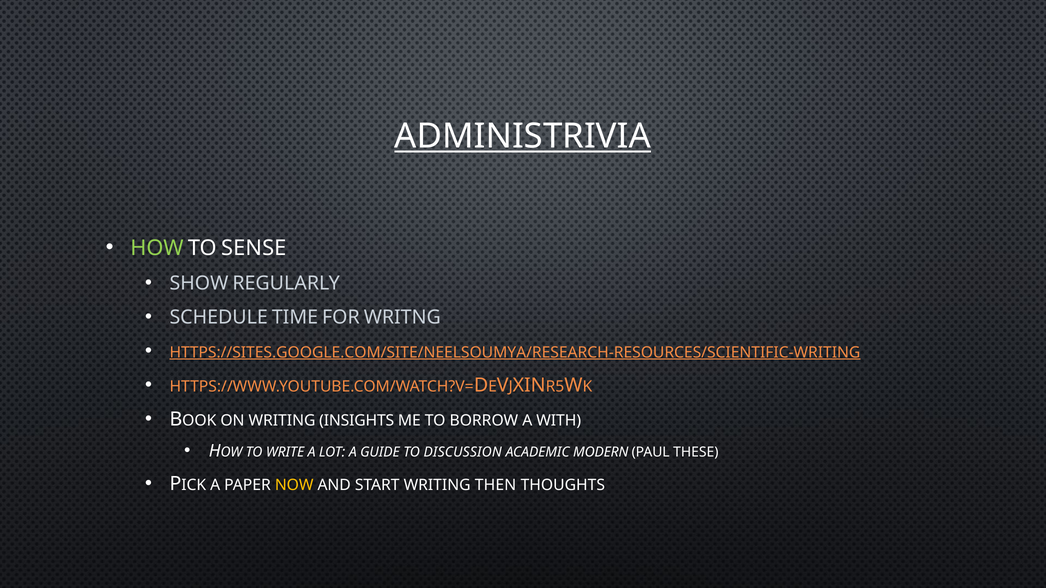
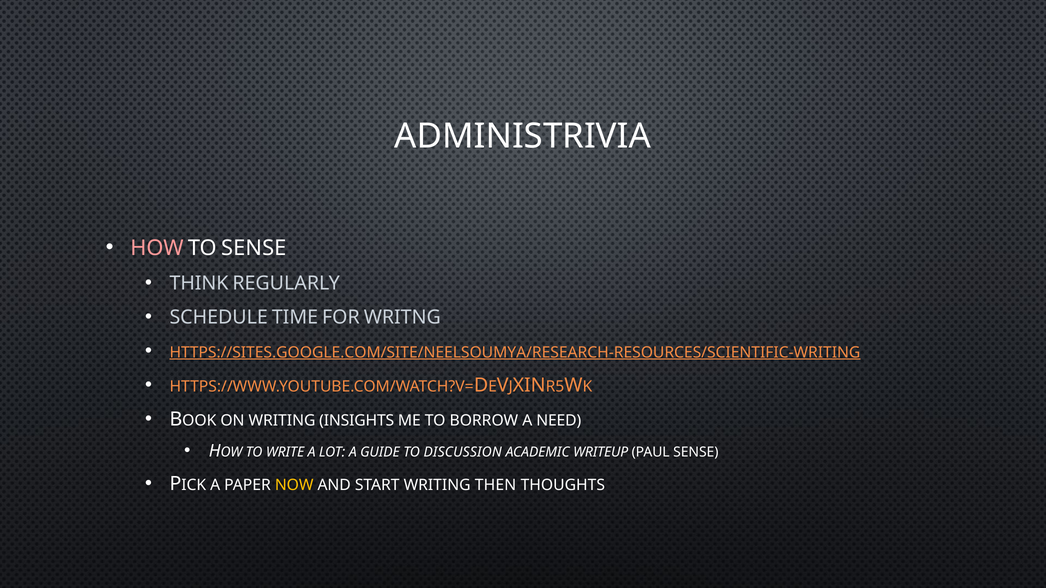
ADMINISTRIVIA underline: present -> none
HOW at (157, 248) colour: light green -> pink
SHOW: SHOW -> THINK
WITH: WITH -> NEED
MODERN: MODERN -> WRITEUP
PAUL THESE: THESE -> SENSE
